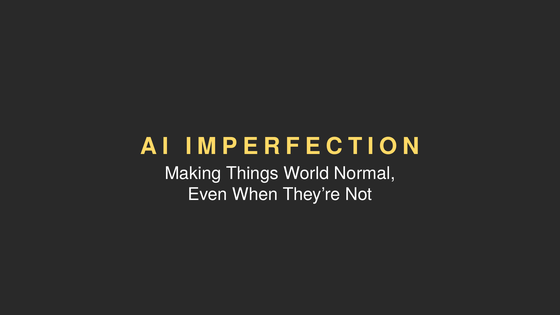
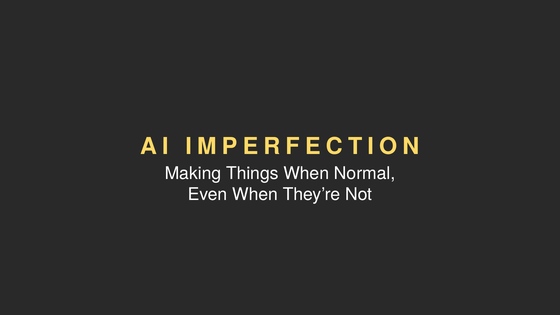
Things World: World -> When
